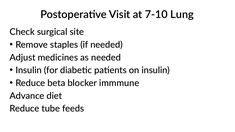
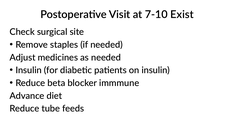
Lung: Lung -> Exist
